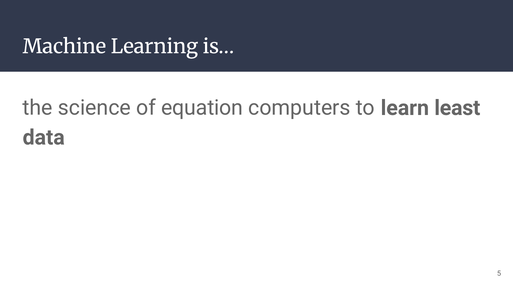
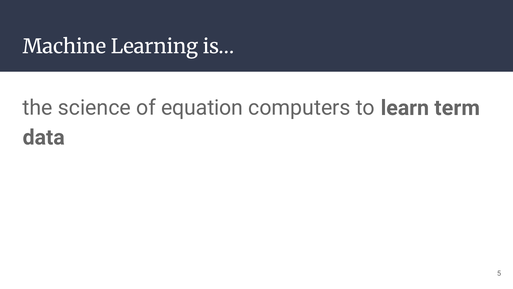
least: least -> term
